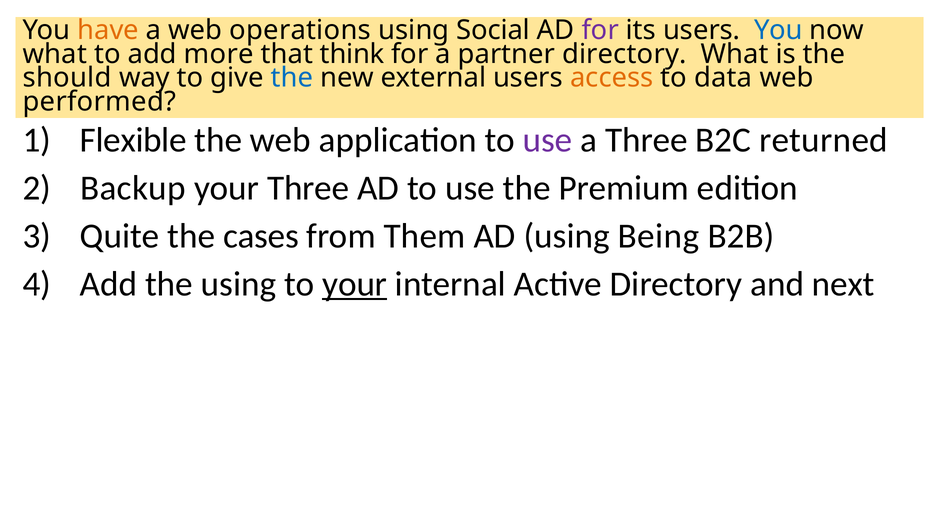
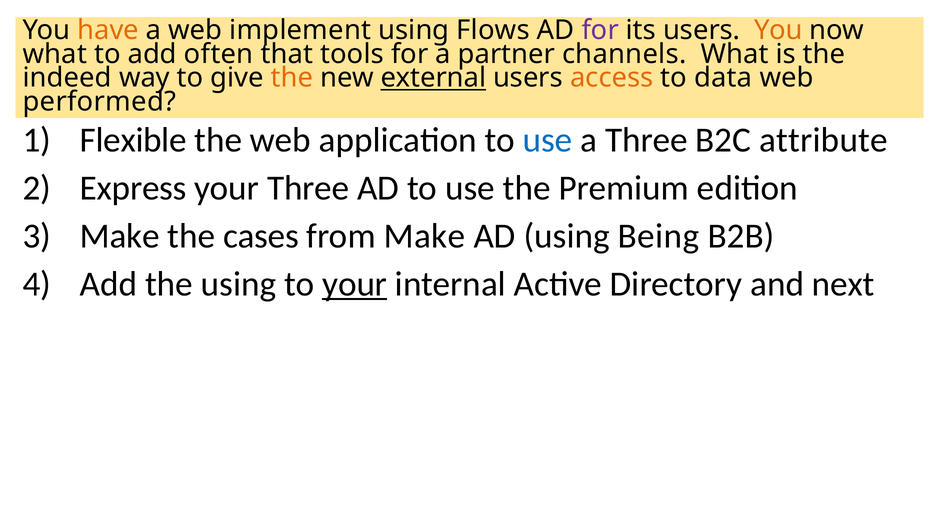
operations: operations -> implement
Social: Social -> Flows
You at (778, 30) colour: blue -> orange
more: more -> often
think: think -> tools
partner directory: directory -> channels
should: should -> indeed
the at (292, 78) colour: blue -> orange
external underline: none -> present
use at (548, 140) colour: purple -> blue
returned: returned -> attribute
Backup: Backup -> Express
Quite at (120, 236): Quite -> Make
from Them: Them -> Make
